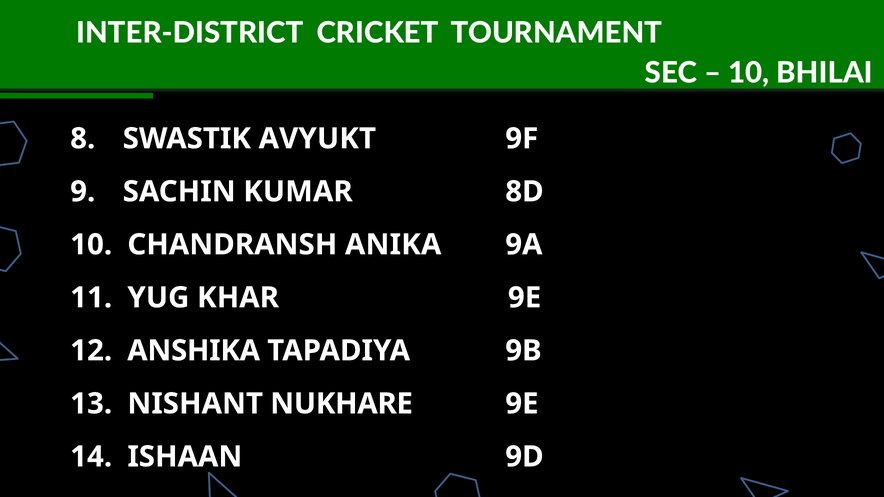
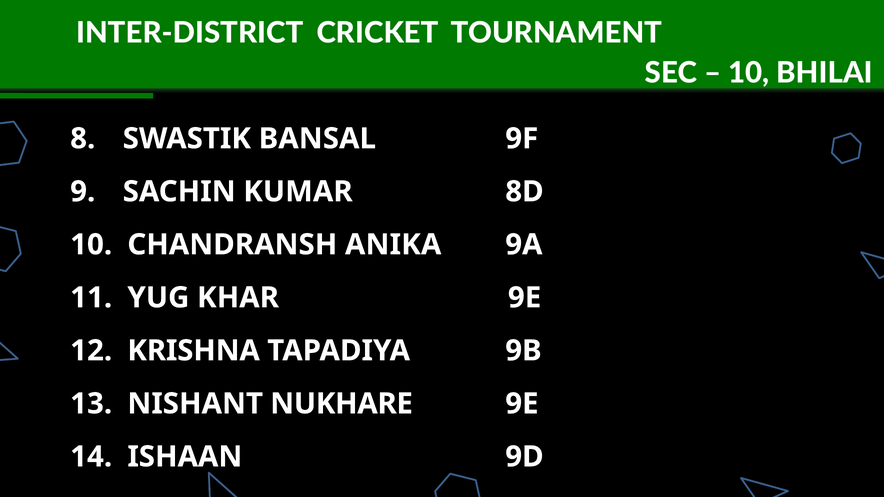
AVYUKT: AVYUKT -> BANSAL
ANSHIKA: ANSHIKA -> KRISHNA
